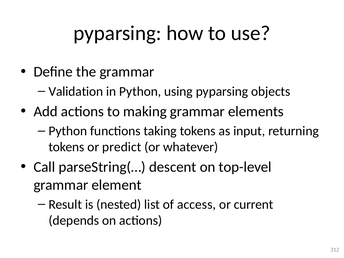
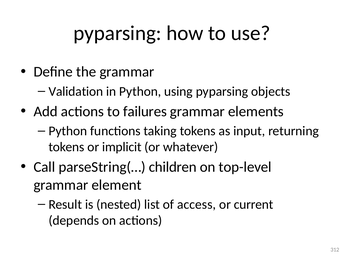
making: making -> failures
predict: predict -> implicit
descent: descent -> children
